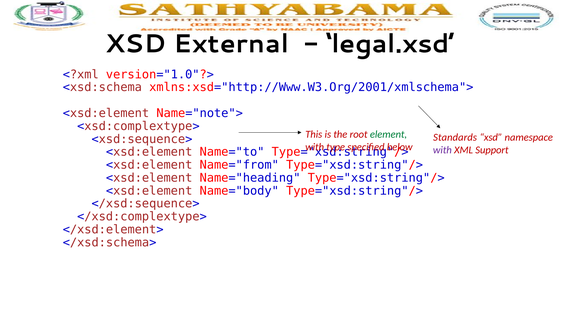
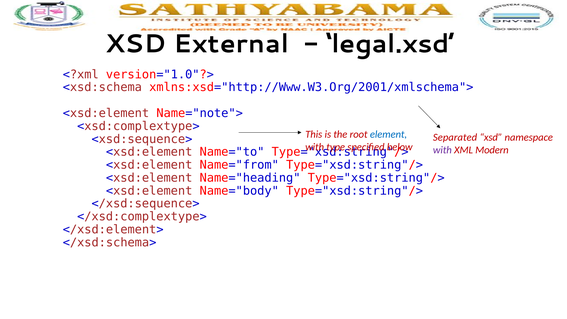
element colour: green -> blue
Standards: Standards -> Separated
Support: Support -> Modern
